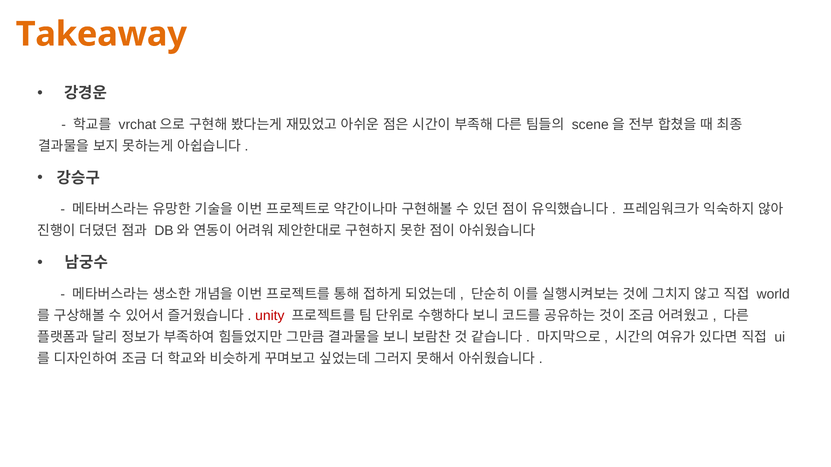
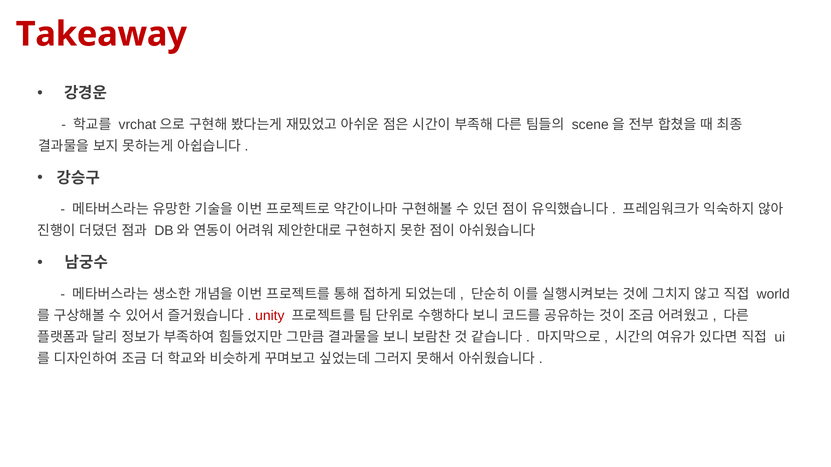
Takeaway colour: orange -> red
